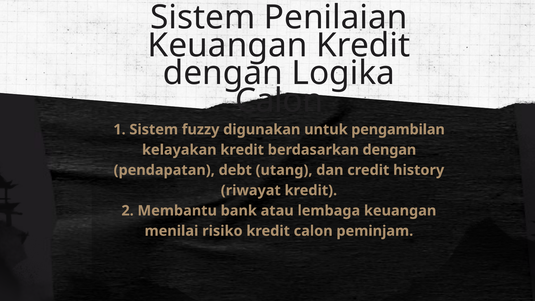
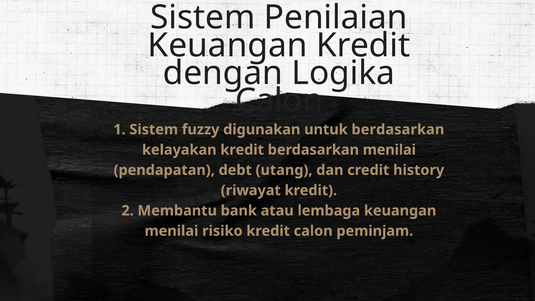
untuk pengambilan: pengambilan -> berdasarkan
berdasarkan dengan: dengan -> menilai
